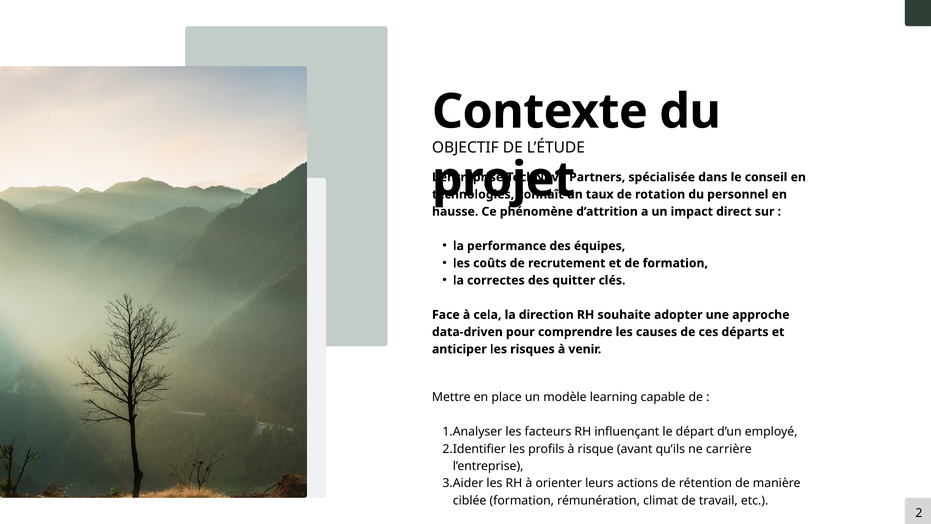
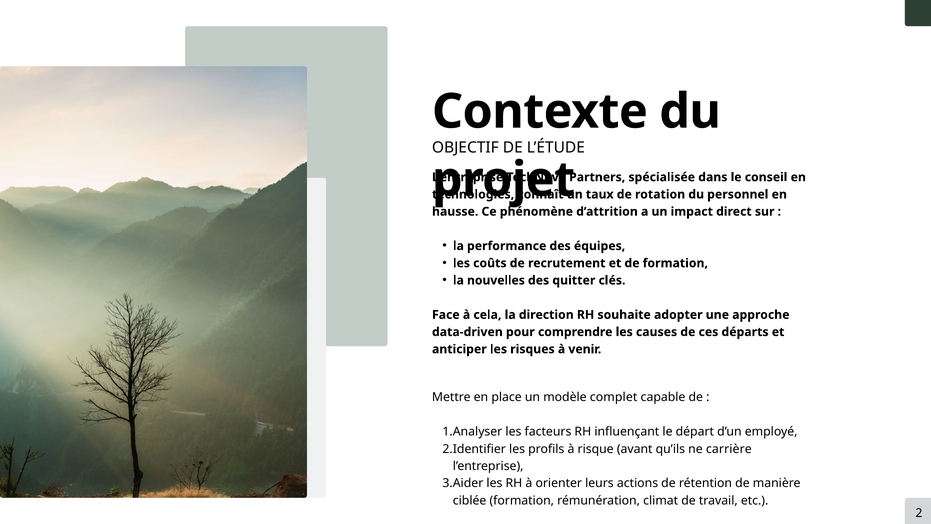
correctes: correctes -> nouvelles
learning: learning -> complet
